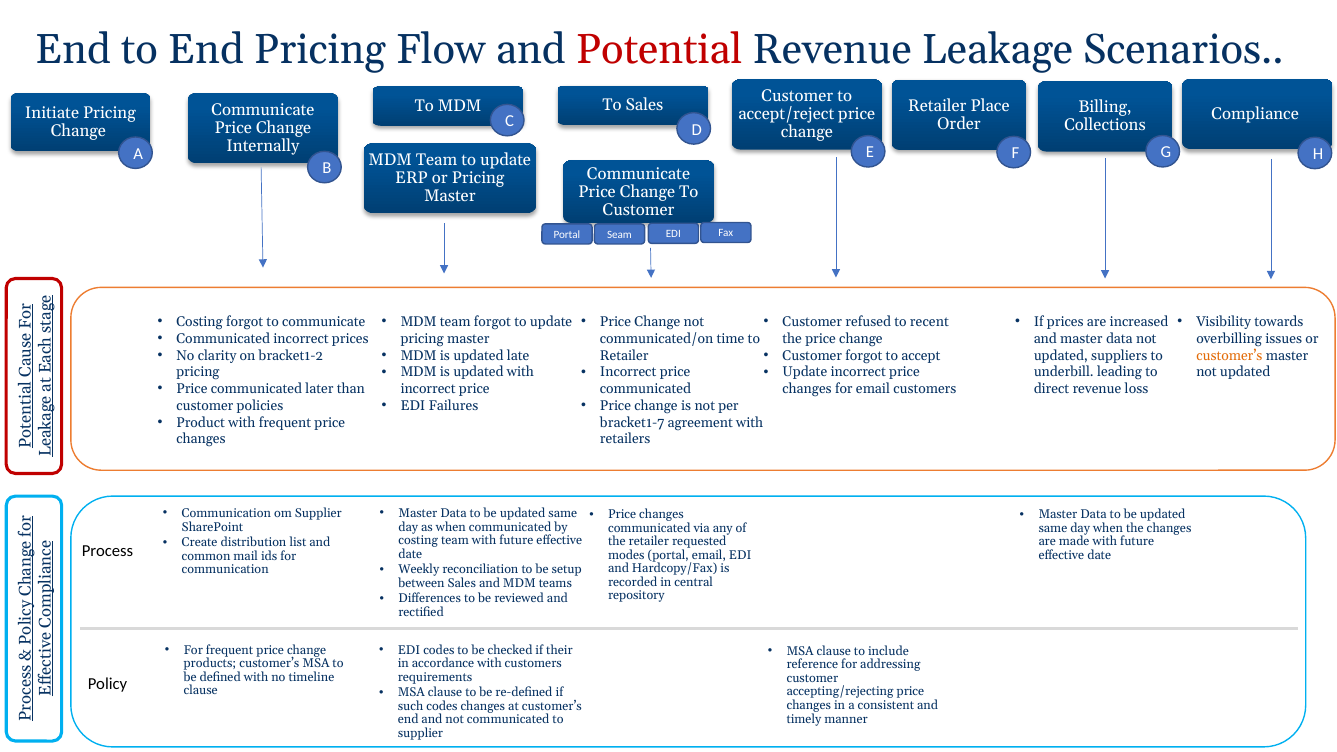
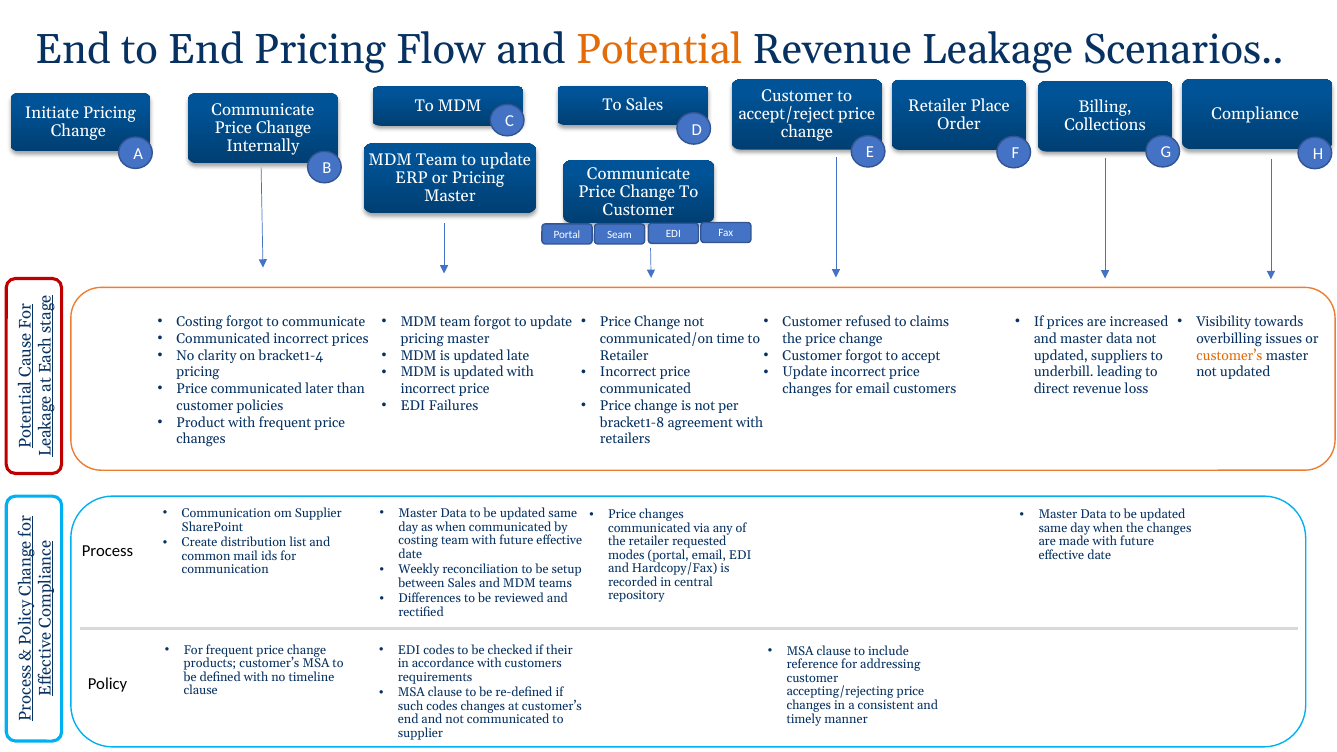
Potential colour: red -> orange
recent: recent -> claims
bracket1-2: bracket1-2 -> bracket1-4
bracket1-7: bracket1-7 -> bracket1-8
